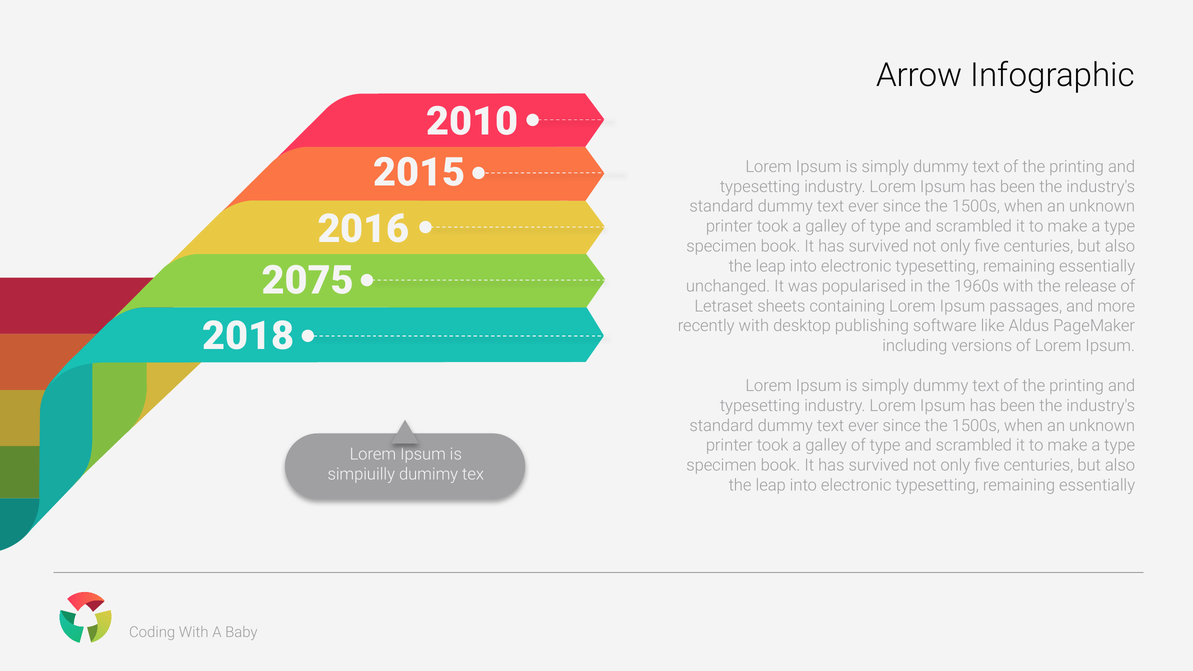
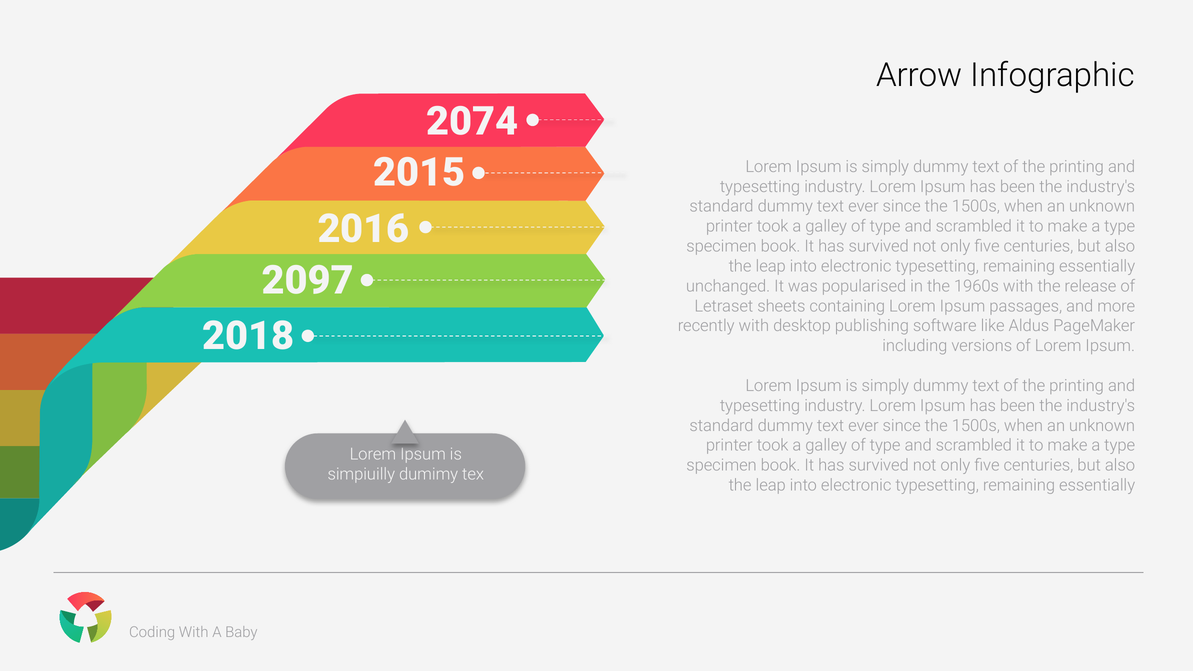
2010: 2010 -> 2074
2075: 2075 -> 2097
